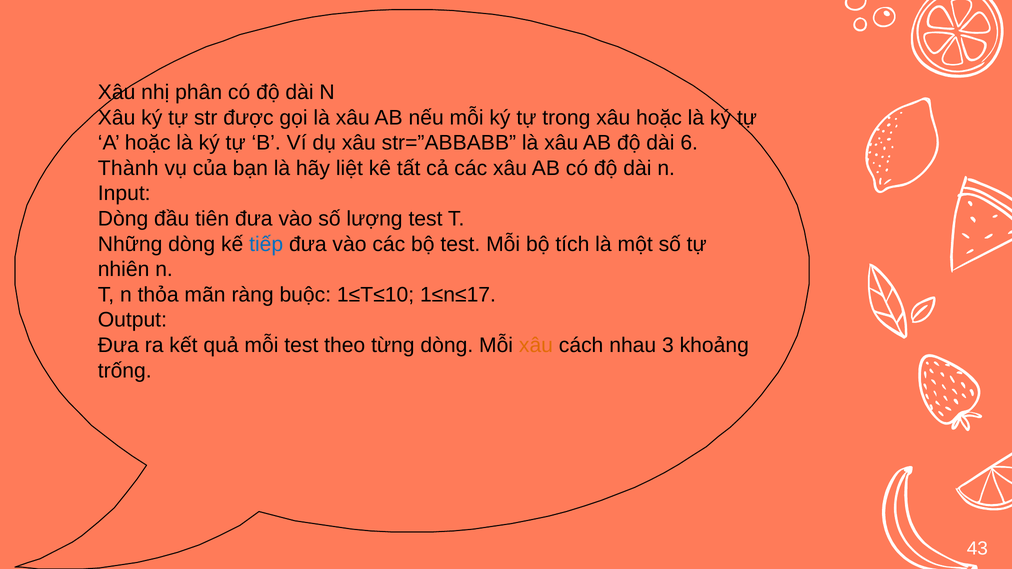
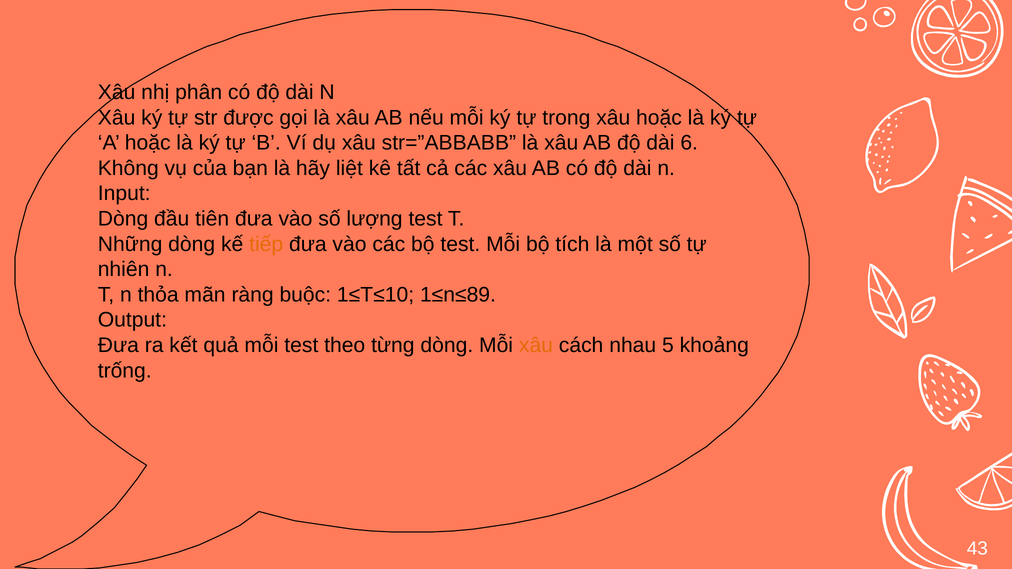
Thành: Thành -> Không
tiếp colour: blue -> orange
1≤n≤17: 1≤n≤17 -> 1≤n≤89
3: 3 -> 5
